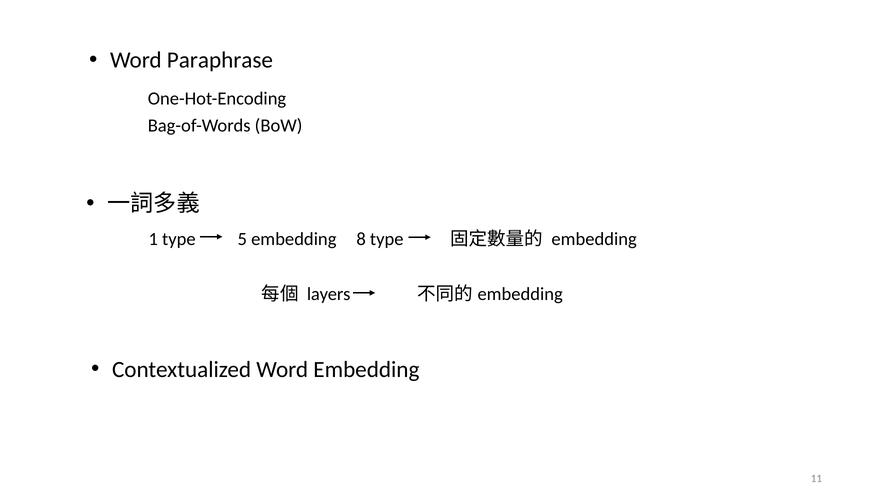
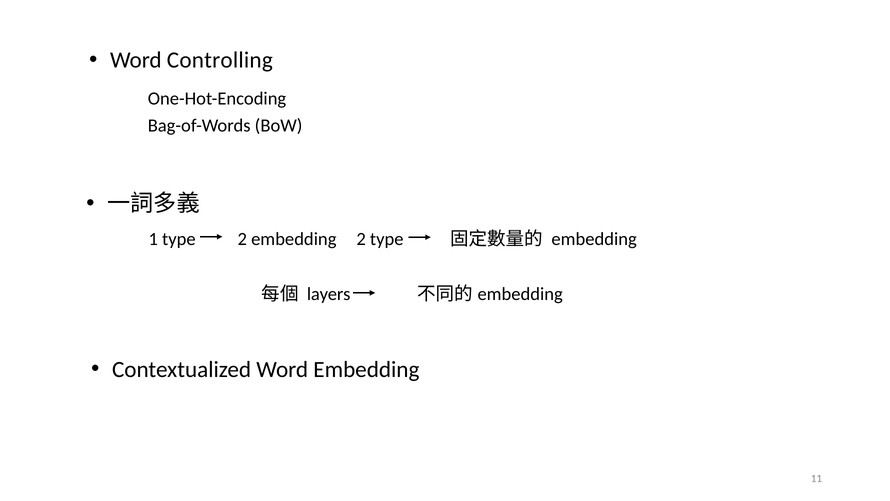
Paraphrase: Paraphrase -> Controlling
type 5: 5 -> 2
embedding 8: 8 -> 2
